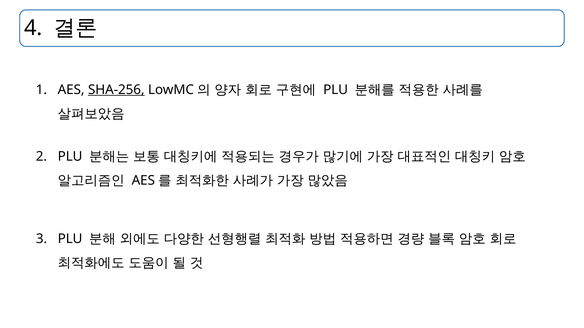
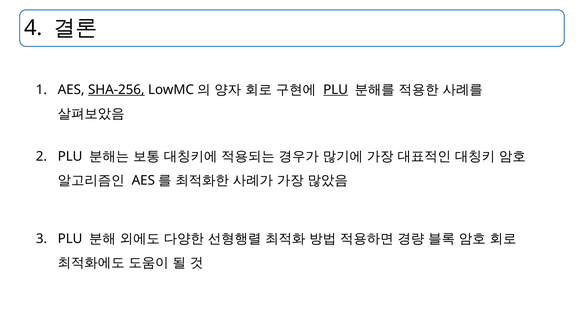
PLU at (336, 90) underline: none -> present
